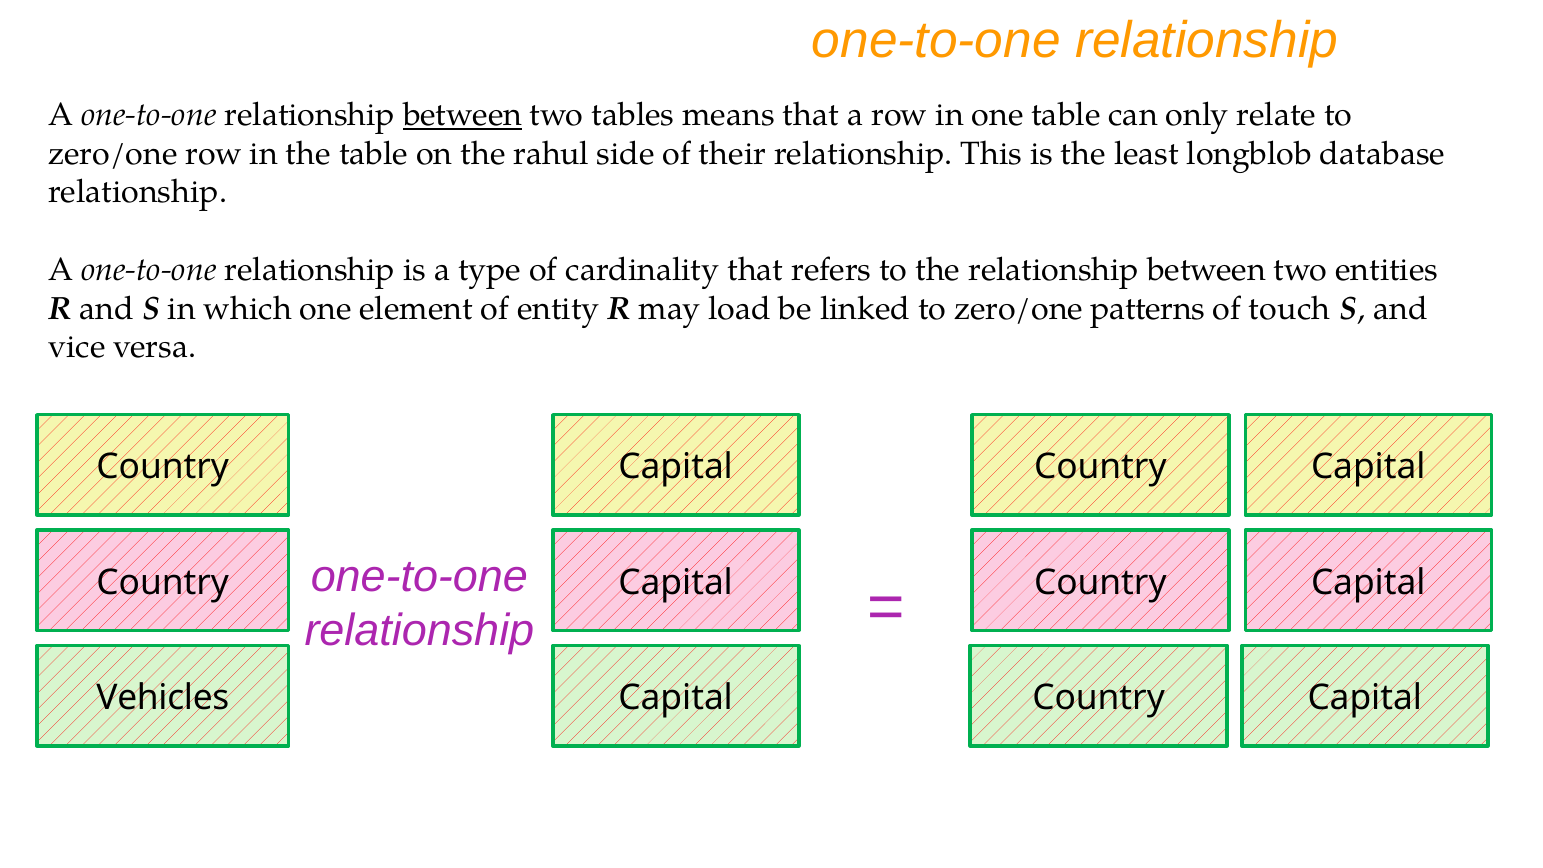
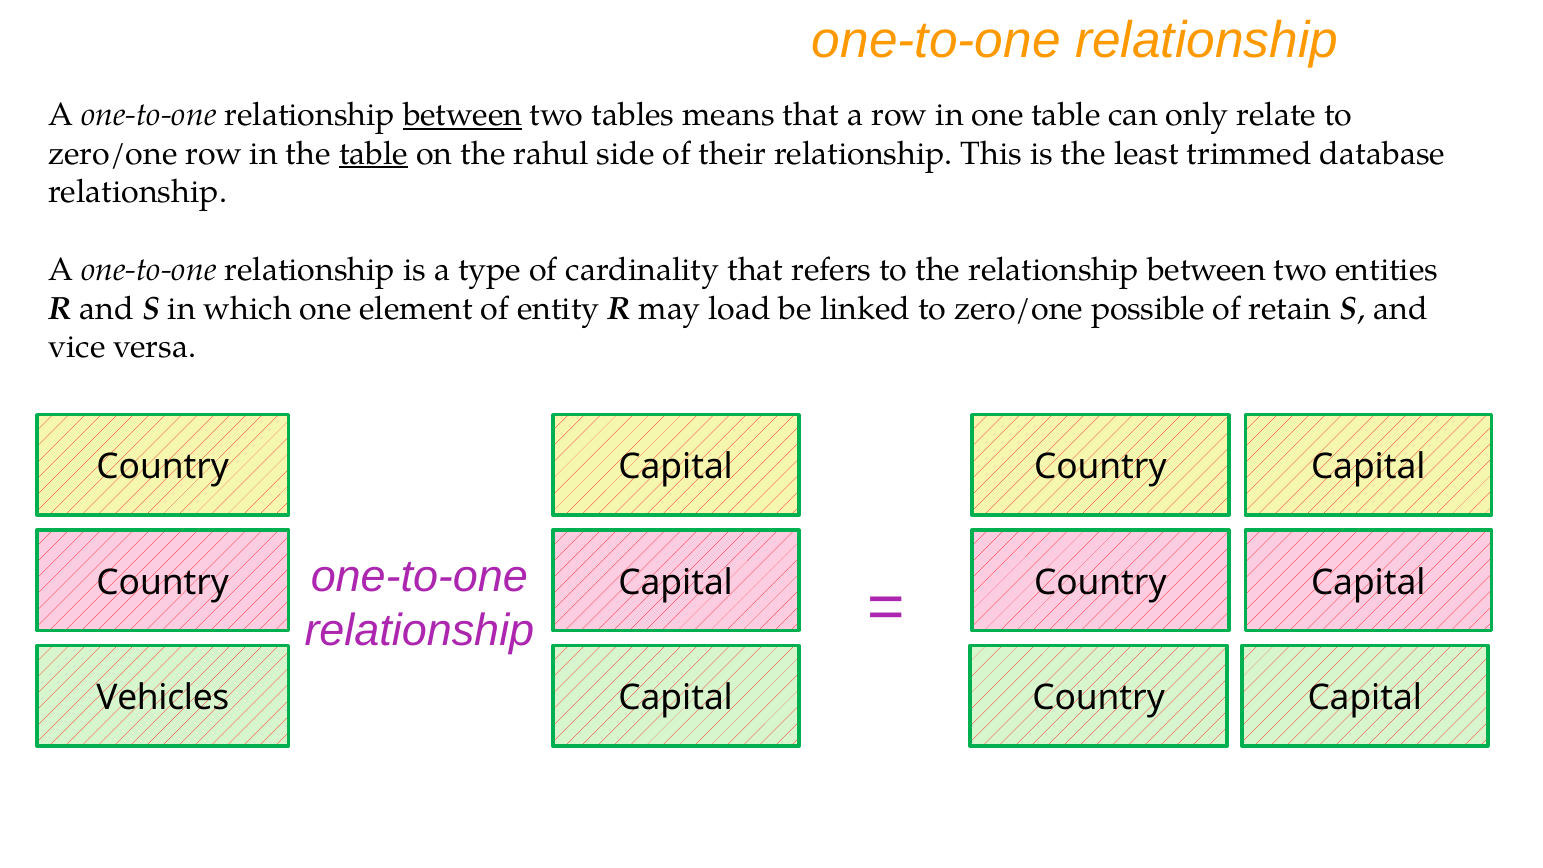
table at (374, 153) underline: none -> present
longblob: longblob -> trimmed
patterns: patterns -> possible
touch: touch -> retain
